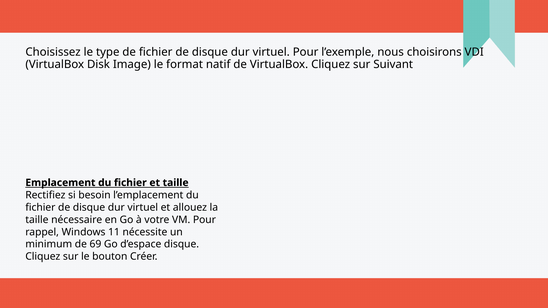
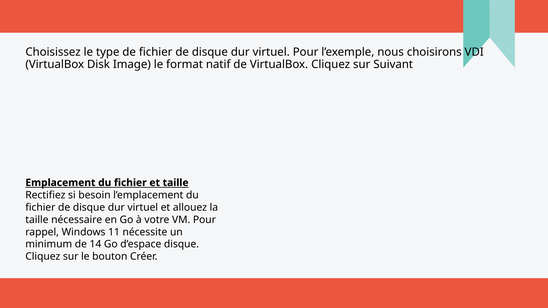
69: 69 -> 14
